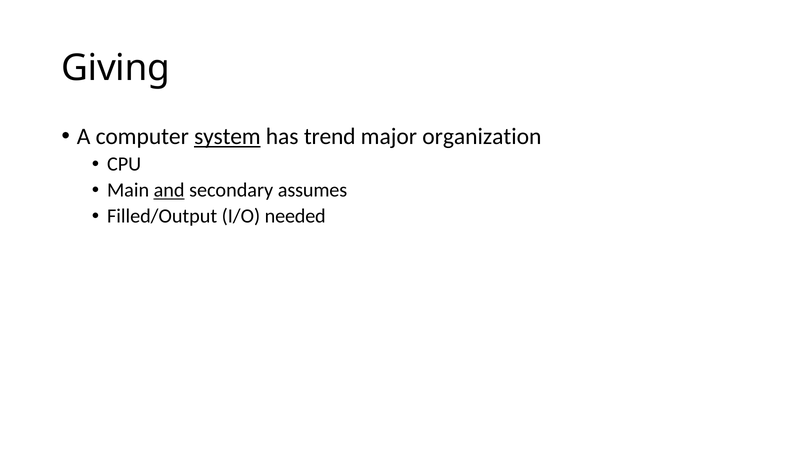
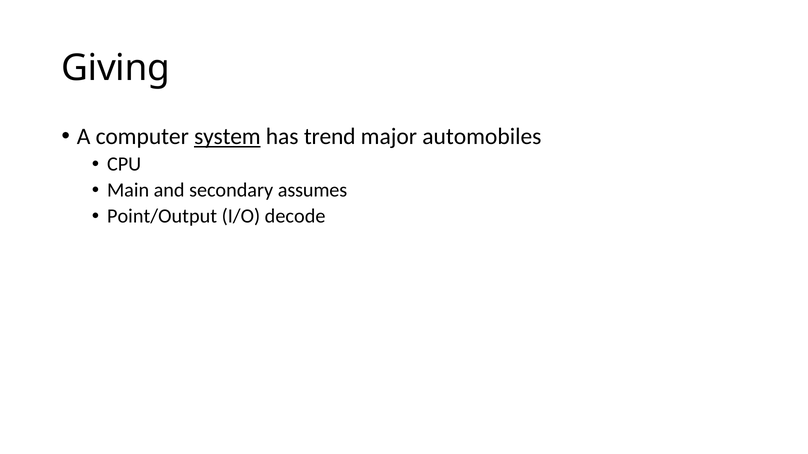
organization: organization -> automobiles
and underline: present -> none
Filled/Output: Filled/Output -> Point/Output
needed: needed -> decode
